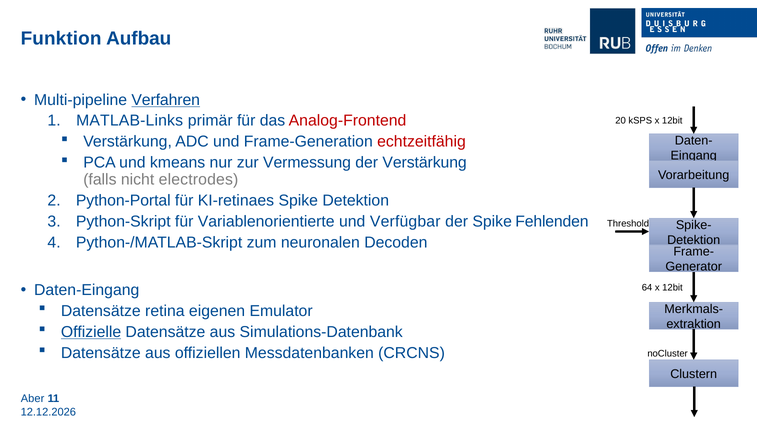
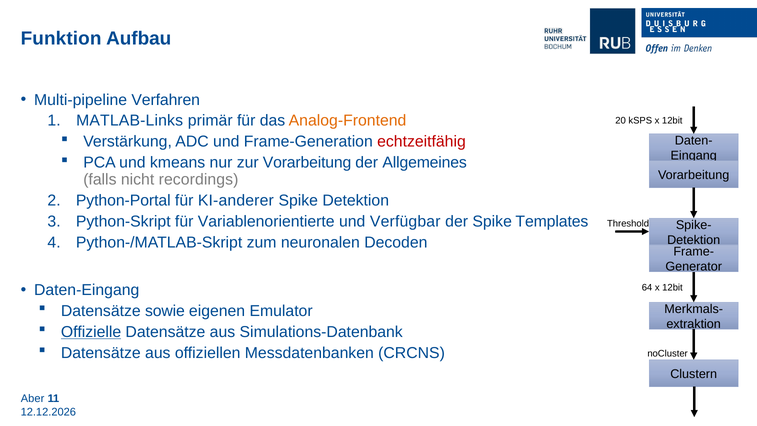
Verfahren underline: present -> none
Analog-Frontend colour: red -> orange
zur Vermessung: Vermessung -> Vorarbeitung
der Verstärkung: Verstärkung -> Allgemeines
electrodes: electrodes -> recordings
KI-retinaes: KI-retinaes -> KI-anderer
Fehlenden: Fehlenden -> Templates
retina: retina -> sowie
